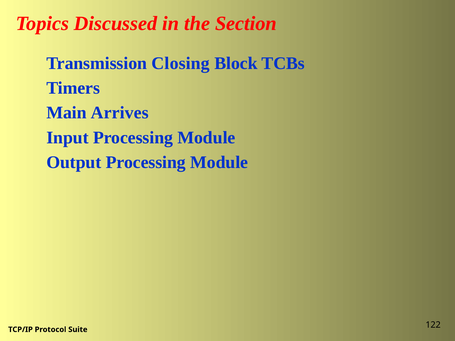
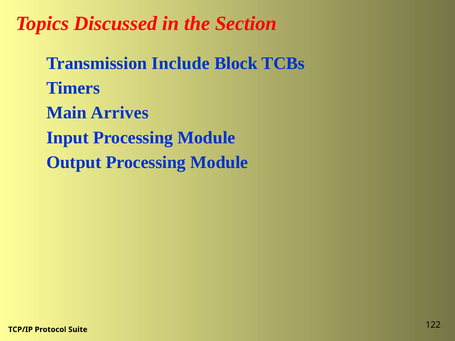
Closing: Closing -> Include
